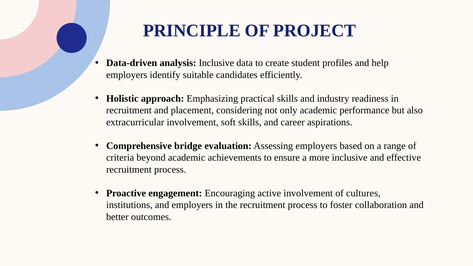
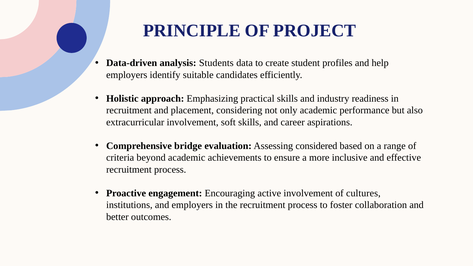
analysis Inclusive: Inclusive -> Students
Assessing employers: employers -> considered
